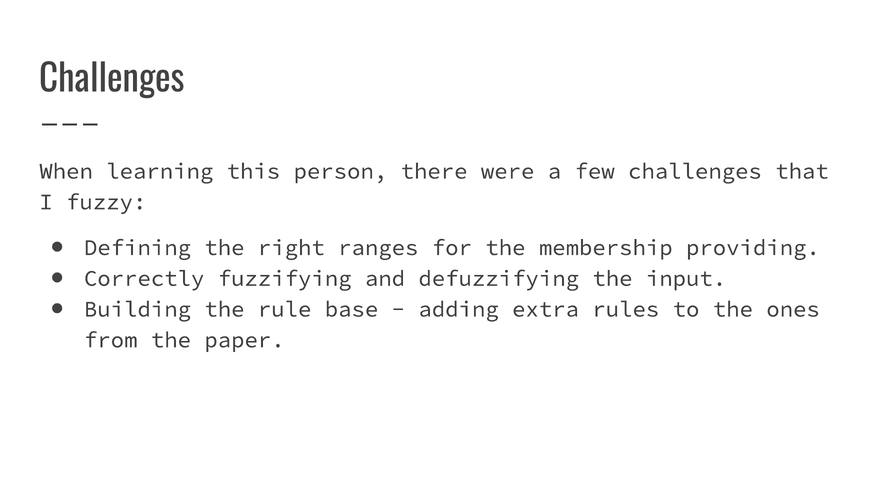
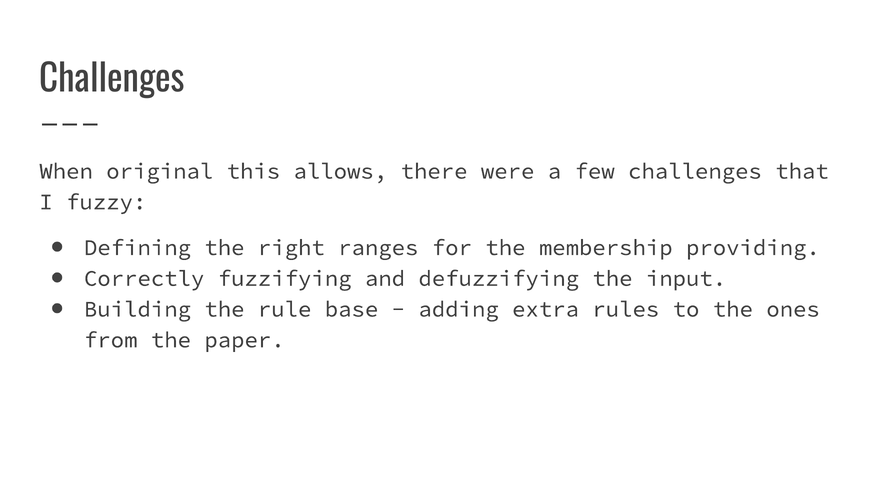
learning: learning -> original
person: person -> allows
